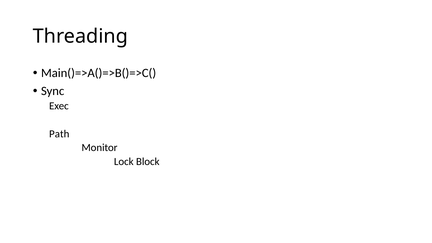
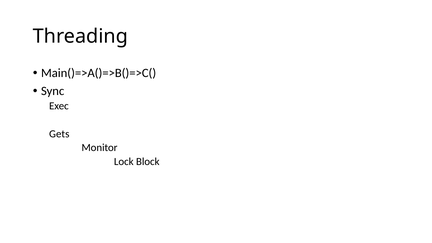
Path: Path -> Gets
